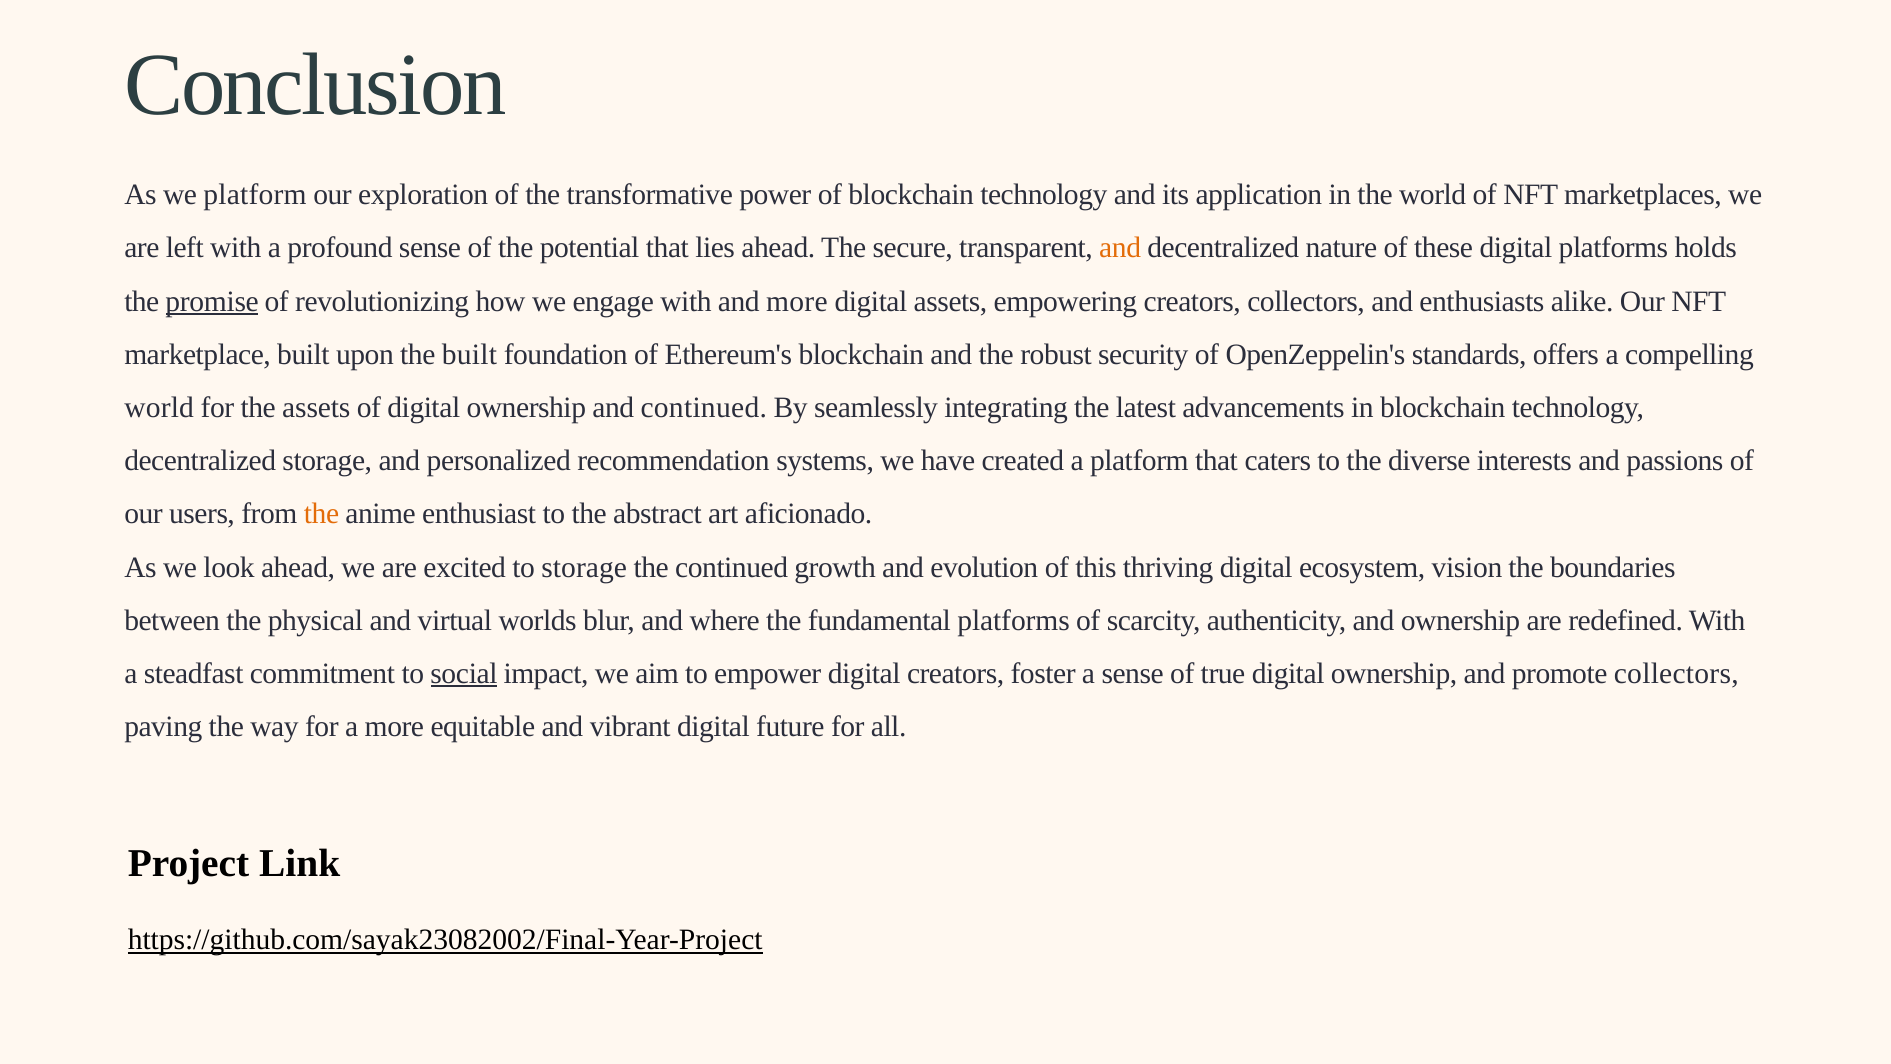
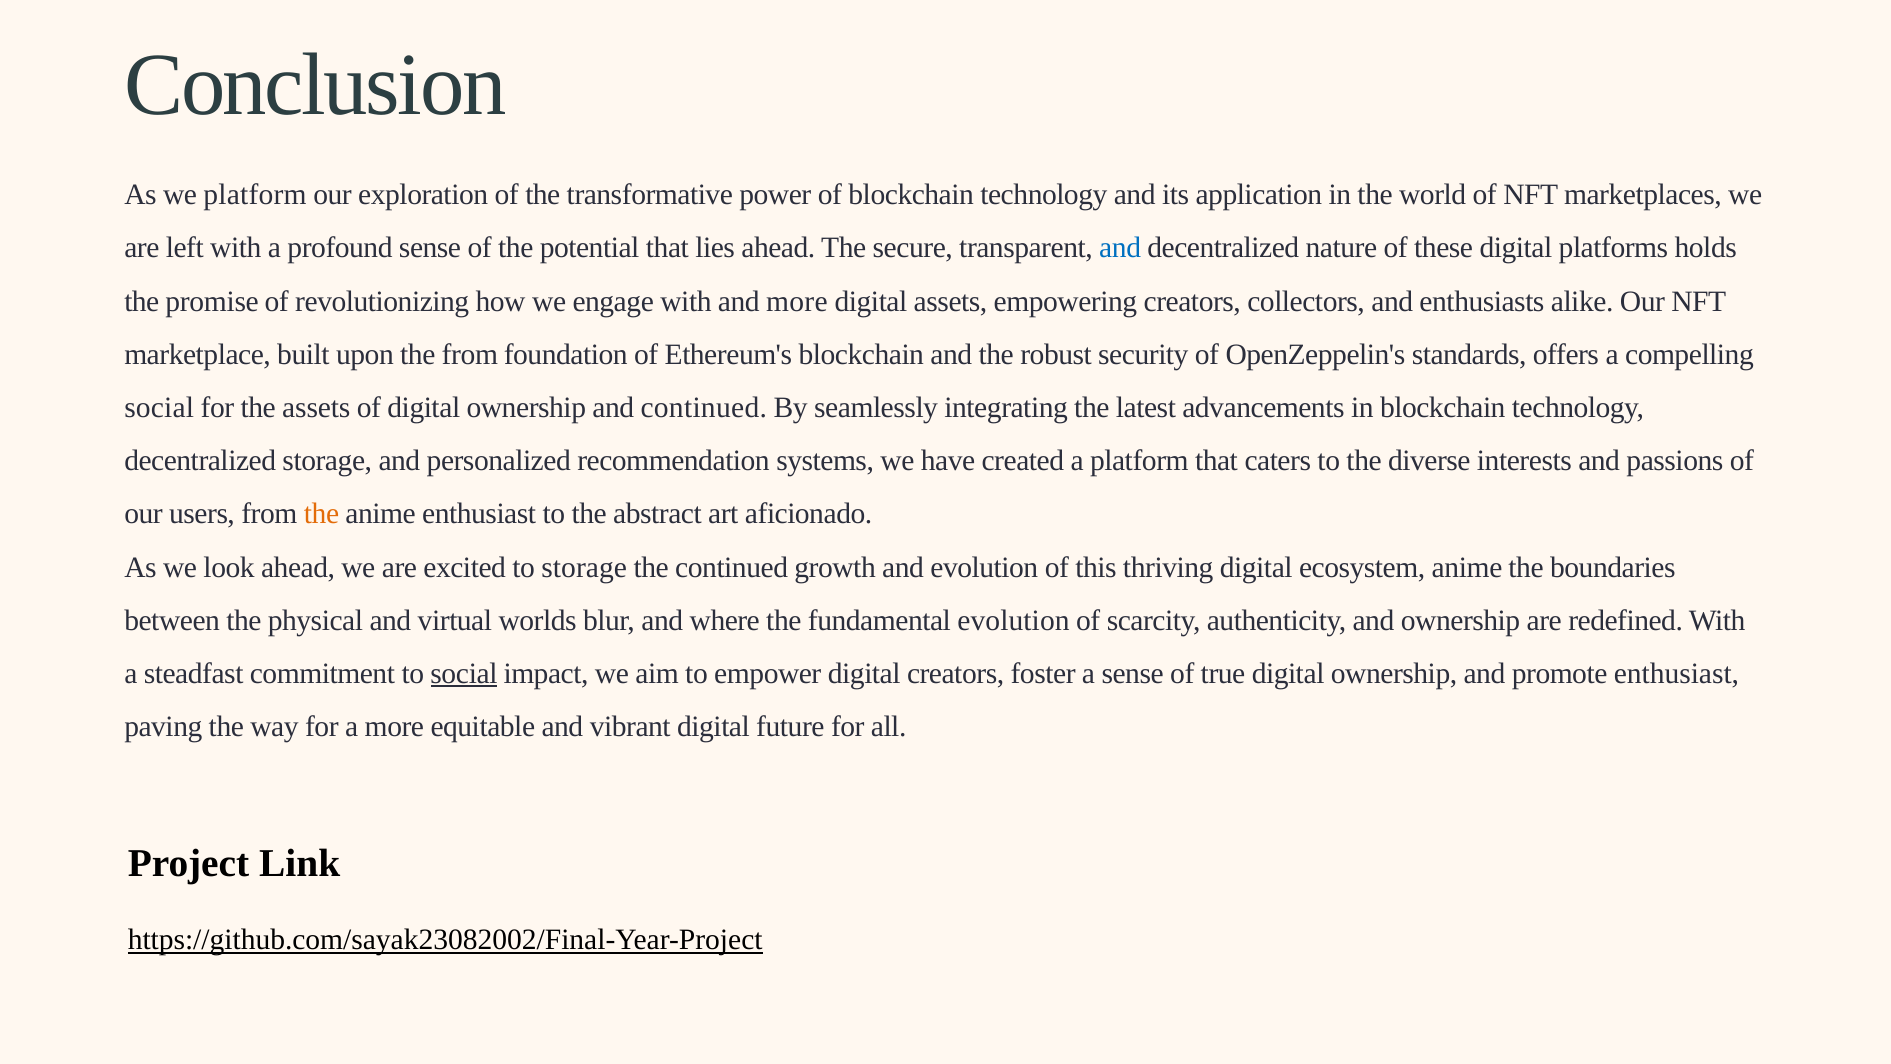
and at (1120, 248) colour: orange -> blue
promise underline: present -> none
the built: built -> from
world at (159, 408): world -> social
ecosystem vision: vision -> anime
fundamental platforms: platforms -> evolution
promote collectors: collectors -> enthusiast
